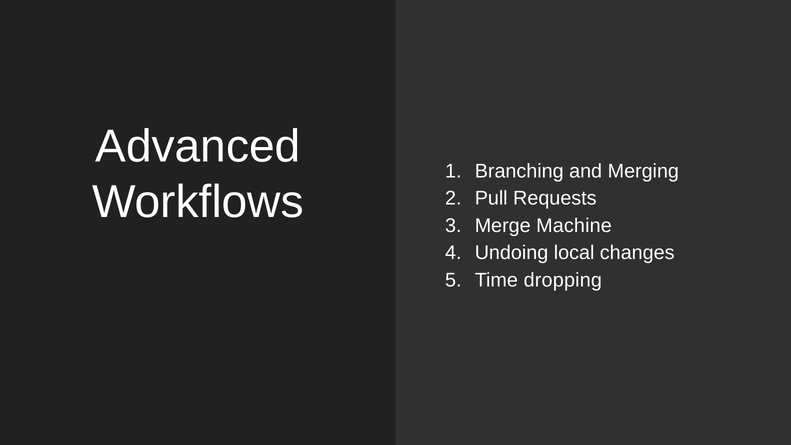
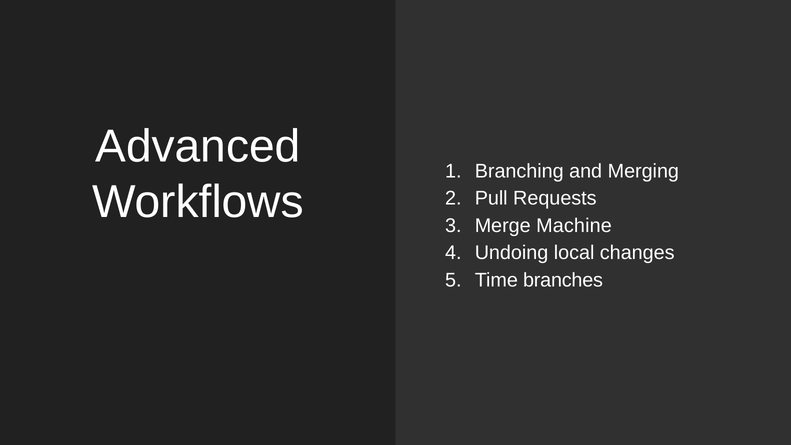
dropping: dropping -> branches
